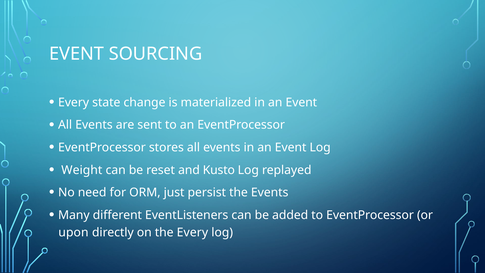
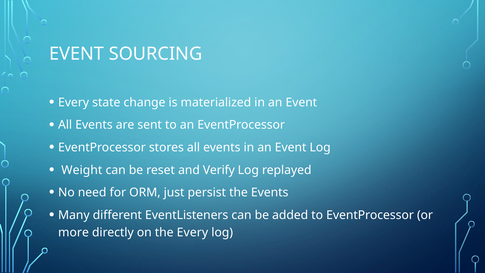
Kusto: Kusto -> Verify
upon: upon -> more
